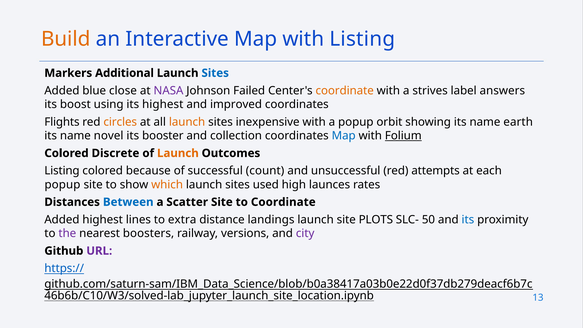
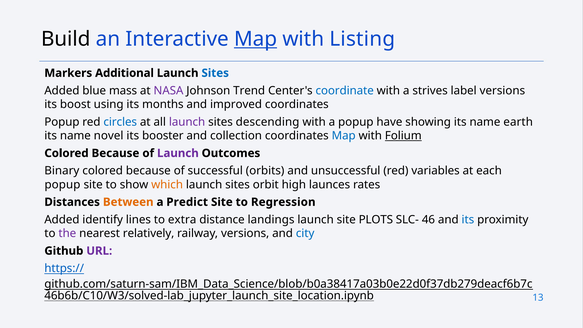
Build colour: orange -> black
Map at (256, 39) underline: none -> present
close: close -> mass
Failed: Failed -> Trend
coordinate at (345, 91) colour: orange -> blue
label answers: answers -> versions
its highest: highest -> months
Flights at (62, 122): Flights -> Popup
circles colour: orange -> blue
launch at (187, 122) colour: orange -> purple
inexpensive: inexpensive -> descending
orbit: orbit -> have
Discrete at (115, 153): Discrete -> Because
Launch at (178, 153) colour: orange -> purple
Listing at (62, 171): Listing -> Binary
count: count -> orbits
attempts: attempts -> variables
used: used -> orbit
Between colour: blue -> orange
Scatter: Scatter -> Predict
to Coordinate: Coordinate -> Regression
Added highest: highest -> identify
50: 50 -> 46
boosters: boosters -> relatively
city colour: purple -> blue
